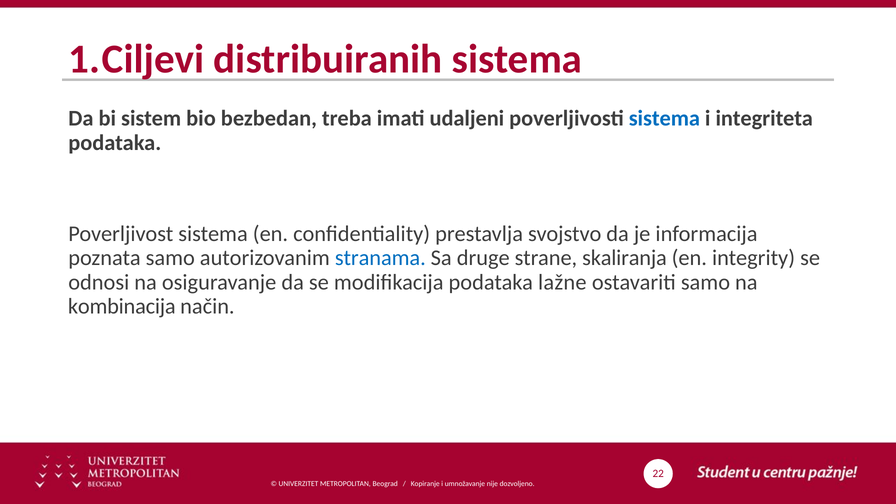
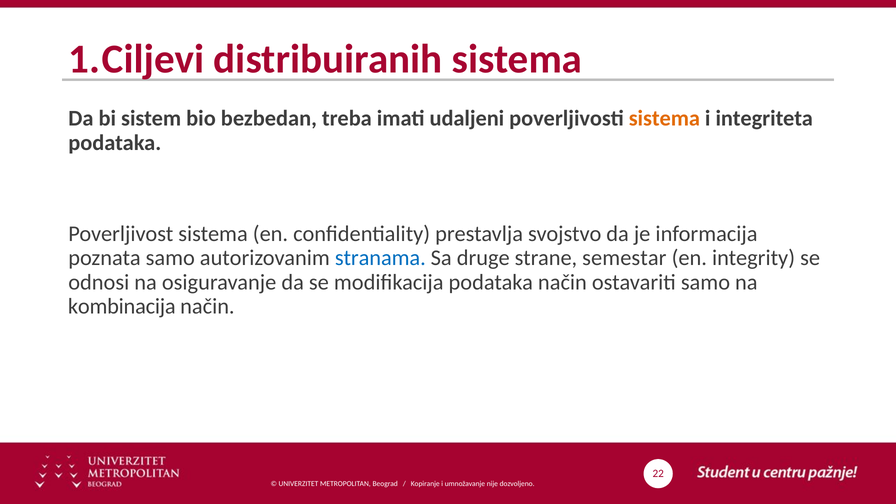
sistema at (664, 118) colour: blue -> orange
skaliranja: skaliranja -> semestar
podataka lažne: lažne -> način
